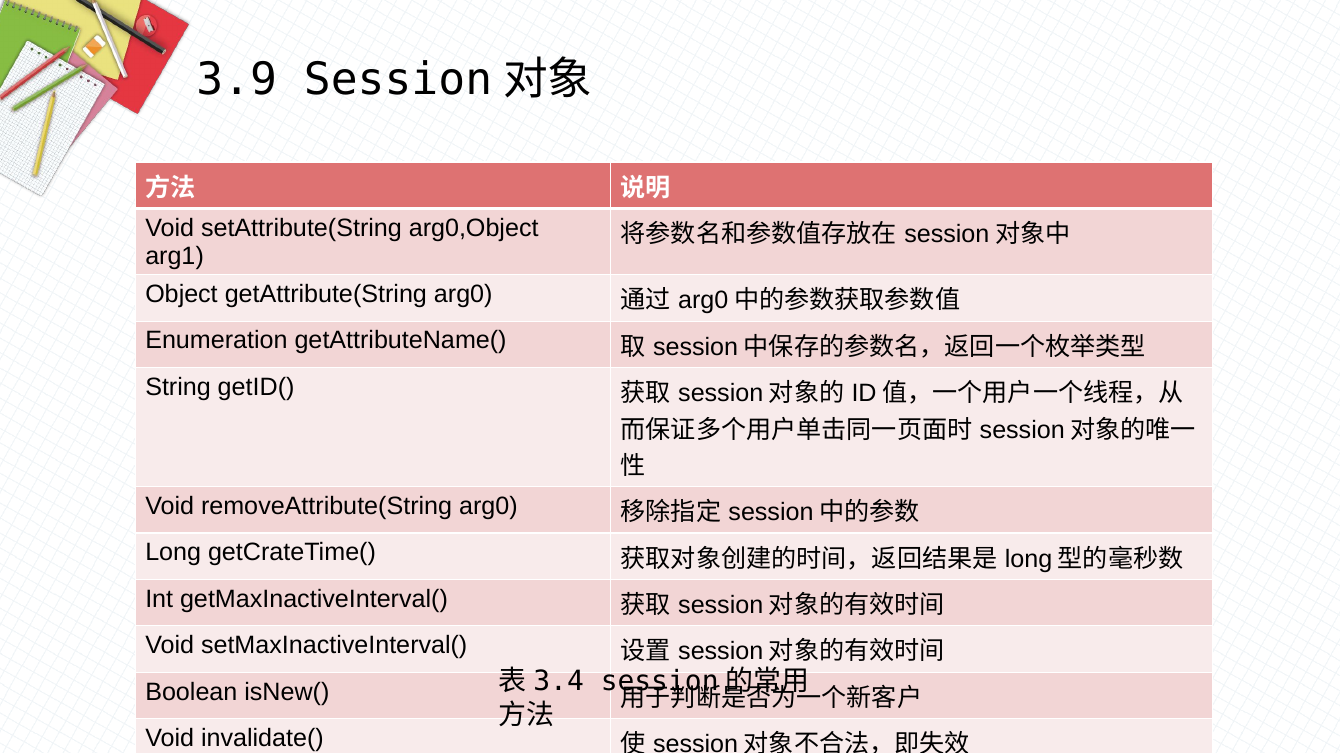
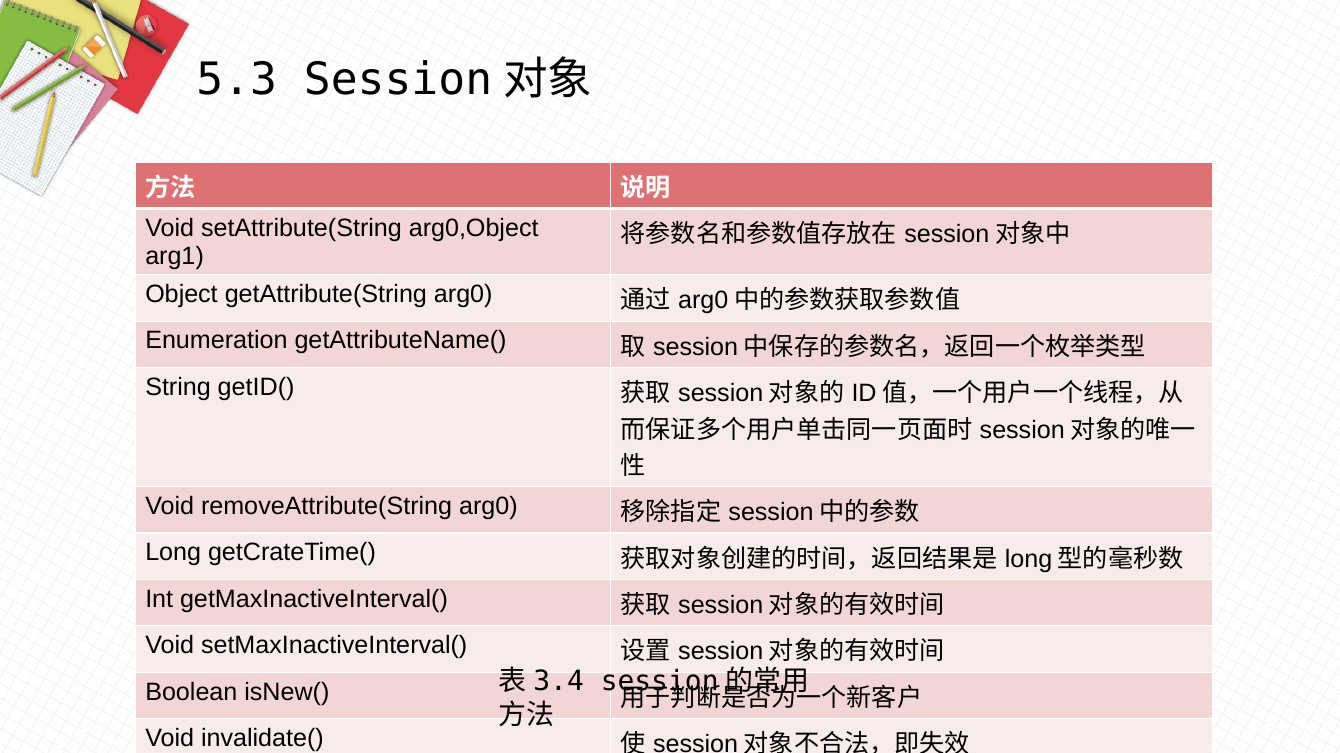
3.9: 3.9 -> 5.3
